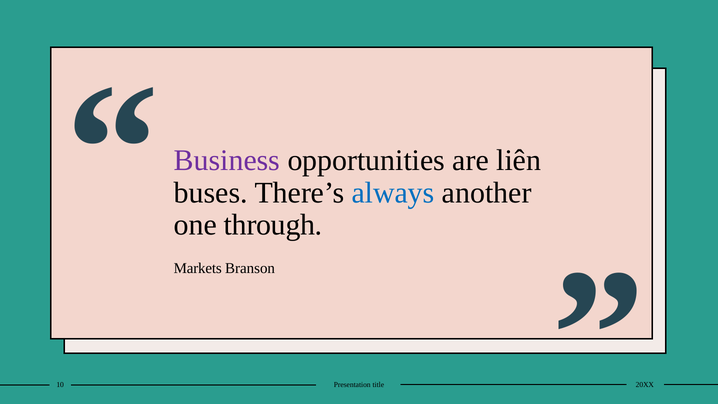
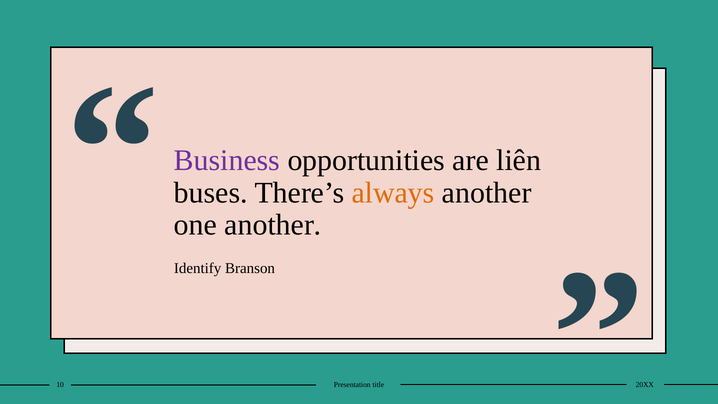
always colour: blue -> orange
one through: through -> another
Markets: Markets -> Identify
